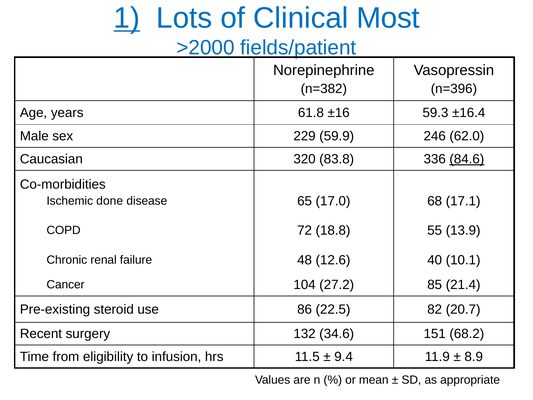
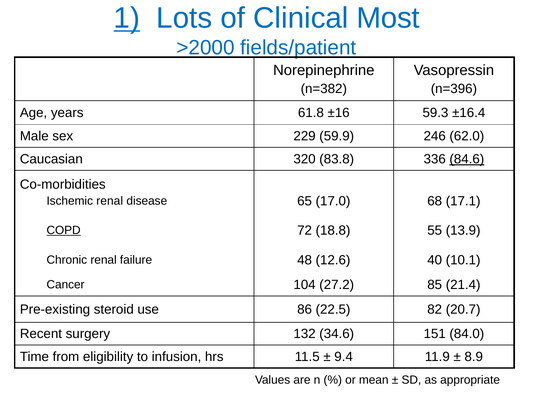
Ischemic done: done -> renal
COPD underline: none -> present
68.2: 68.2 -> 84.0
